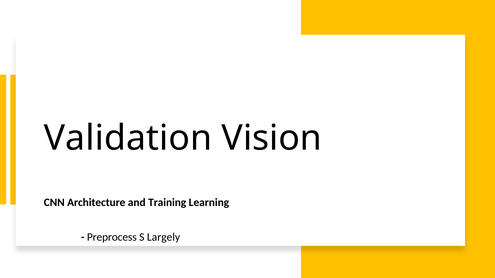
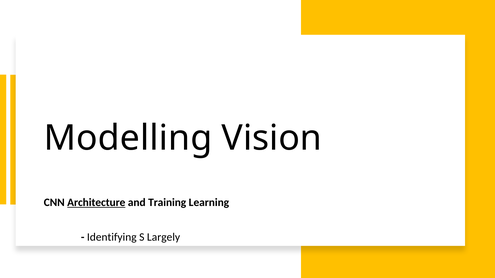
Validation: Validation -> Modelling
Architecture underline: none -> present
Preprocess: Preprocess -> Identifying
